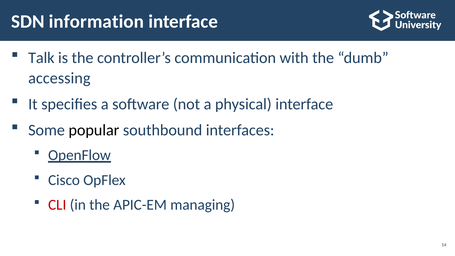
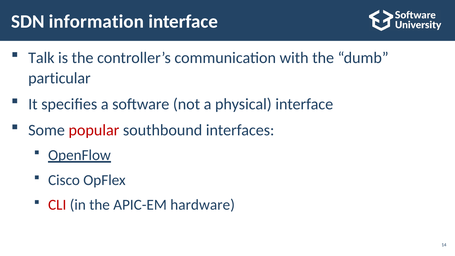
accessing: accessing -> particular
popular colour: black -> red
managing: managing -> hardware
